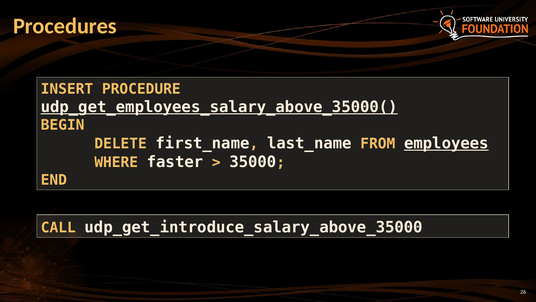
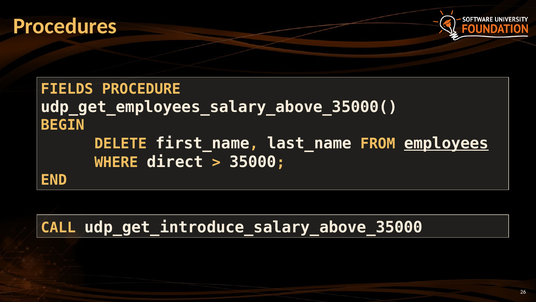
INSERT: INSERT -> FIELDS
udp_get_employees_salary_above_35000( underline: present -> none
faster: faster -> direct
